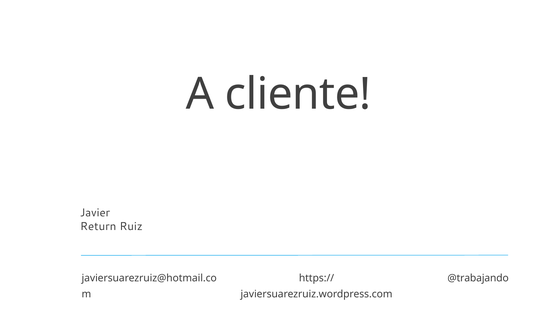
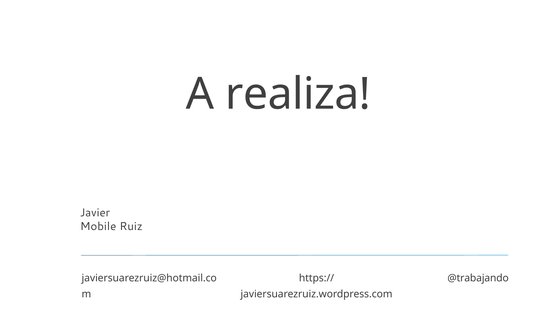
cliente: cliente -> realiza
Return: Return -> Mobile
